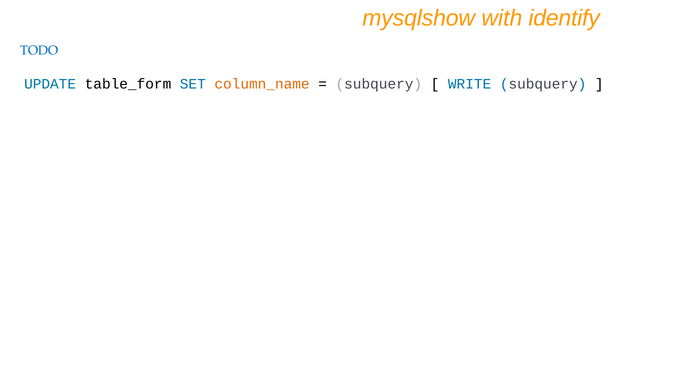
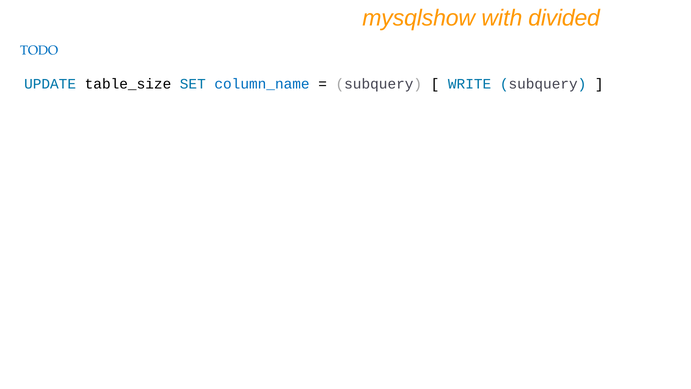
identify: identify -> divided
table_form: table_form -> table_size
column_name colour: orange -> blue
